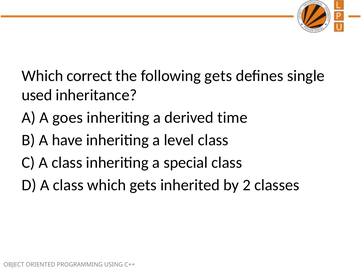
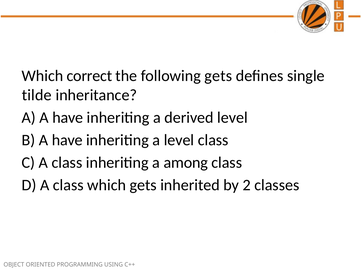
used: used -> tilde
A A goes: goes -> have
derived time: time -> level
special: special -> among
